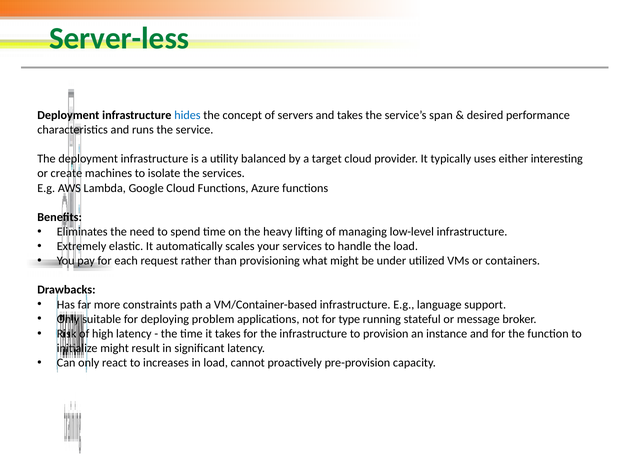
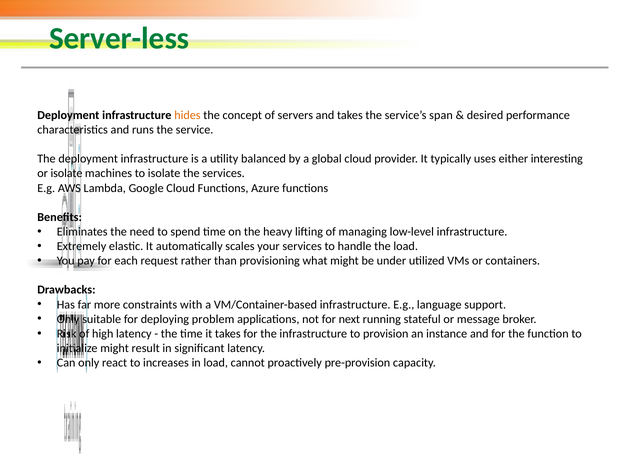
hides colour: blue -> orange
target: target -> global
or create: create -> isolate
path: path -> with
type: type -> next
